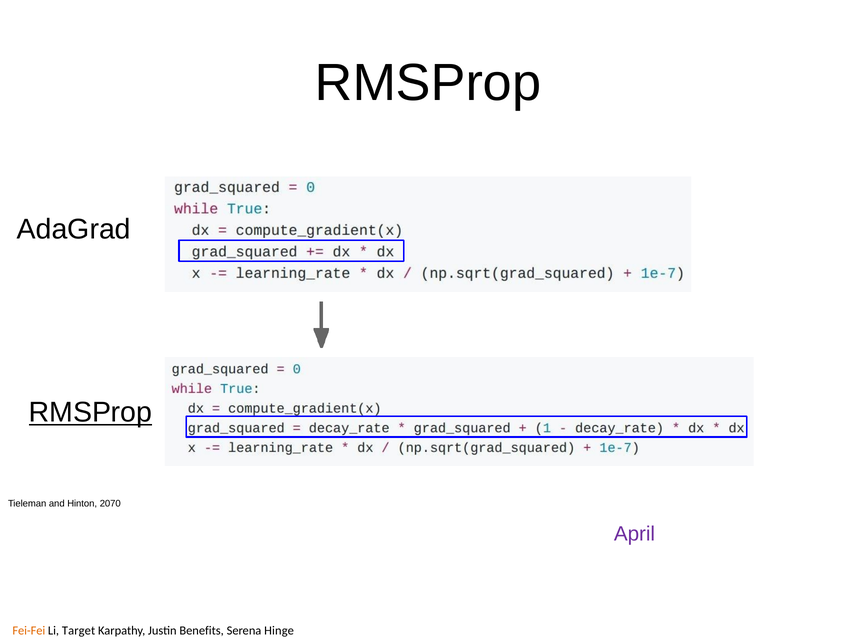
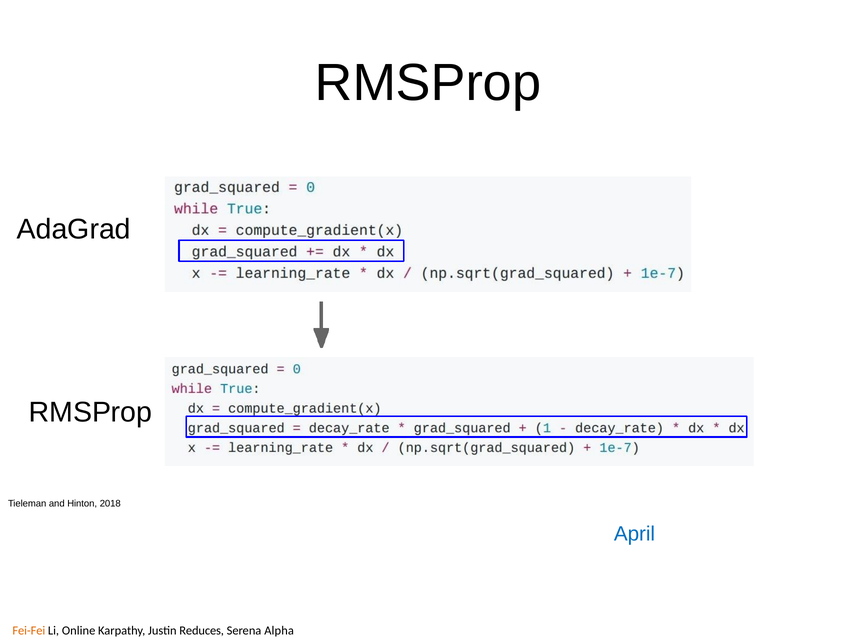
RMSProp at (90, 412) underline: present -> none
Hinton 2070: 2070 -> 2018
April colour: purple -> blue
Target: Target -> Online
Benefits: Benefits -> Reduces
Hinge: Hinge -> Alpha
